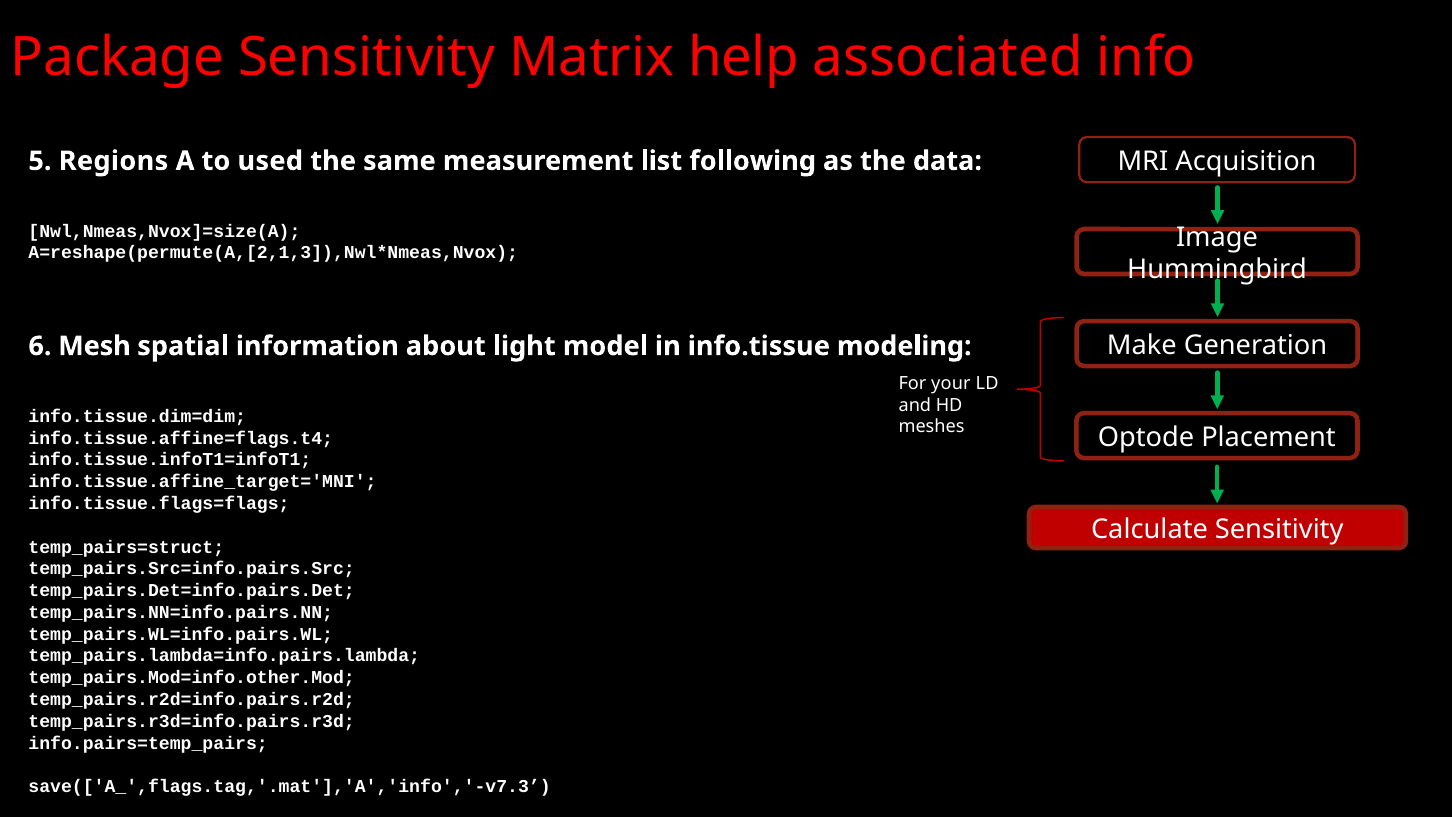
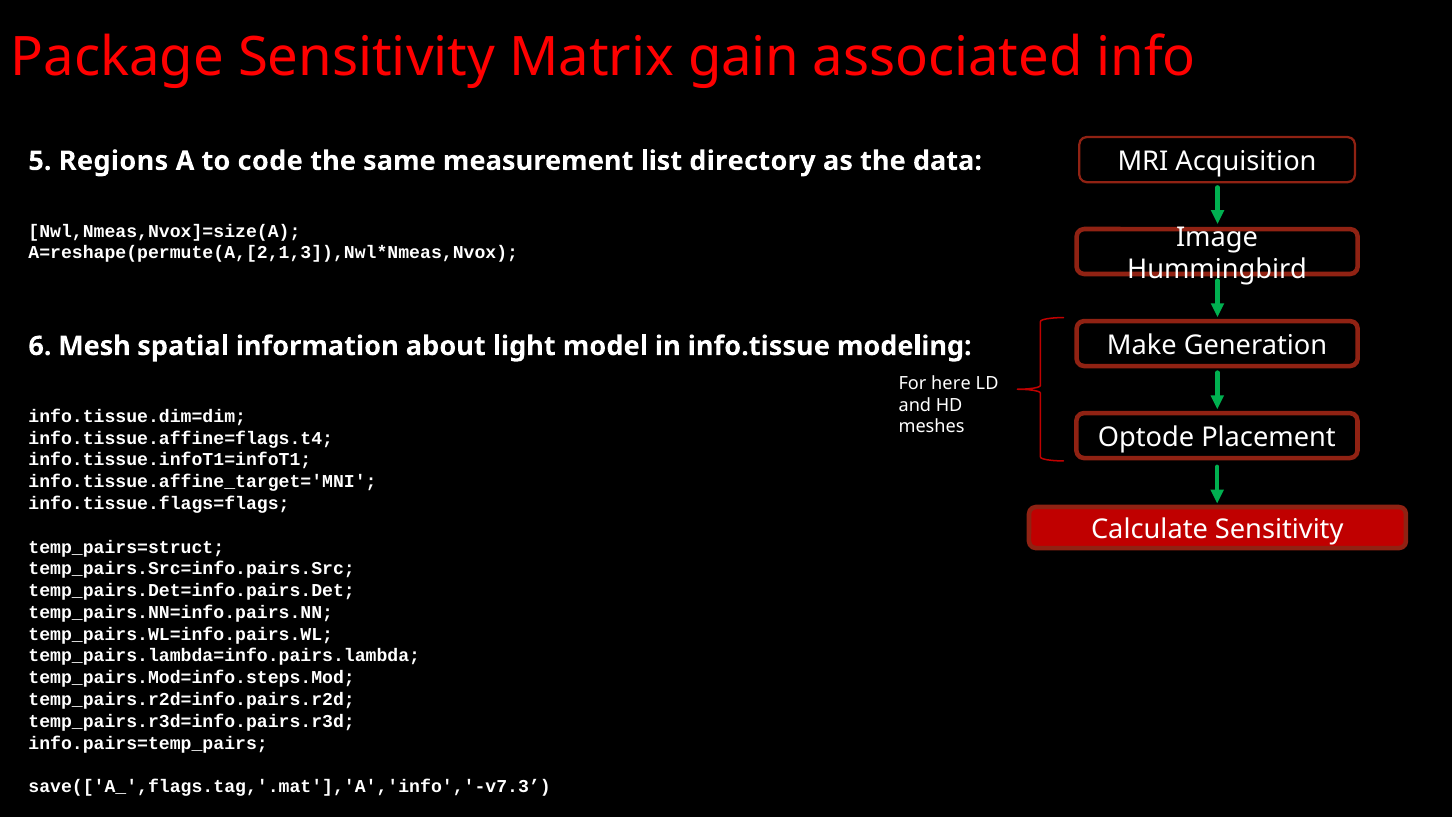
help: help -> gain
used: used -> code
following: following -> directory
your: your -> here
temp_pairs.Mod=info.other.Mod: temp_pairs.Mod=info.other.Mod -> temp_pairs.Mod=info.steps.Mod
